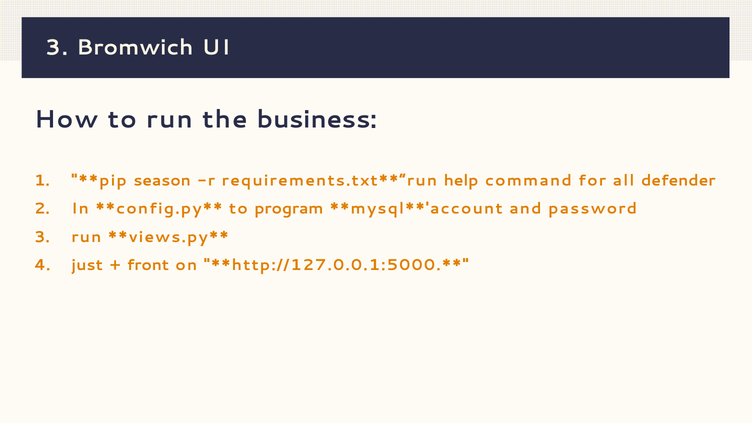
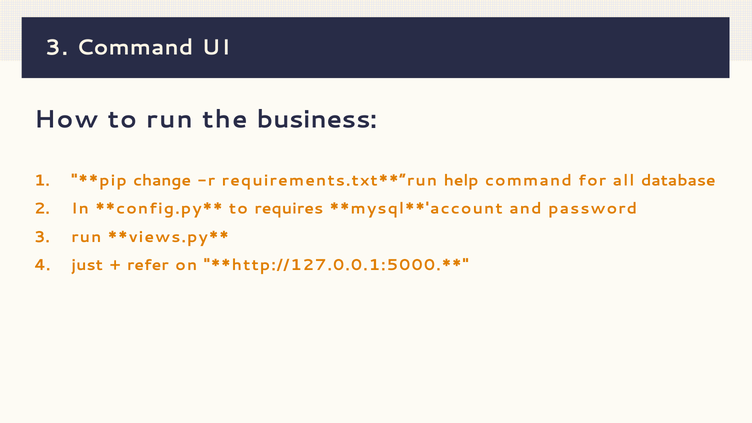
3 Bromwich: Bromwich -> Command
season: season -> change
defender: defender -> database
program: program -> requires
front: front -> refer
